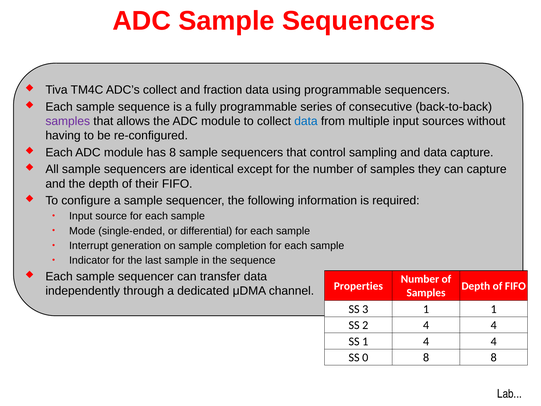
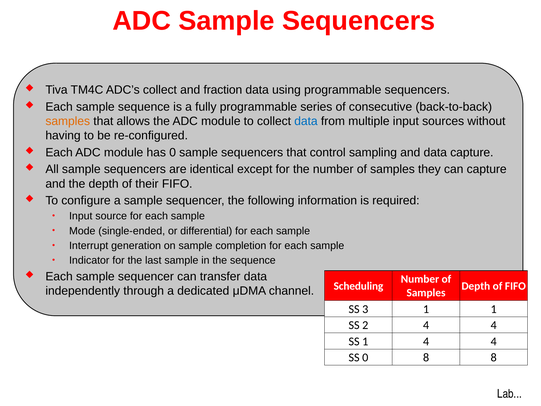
samples at (68, 121) colour: purple -> orange
has 8: 8 -> 0
Properties: Properties -> Scheduling
